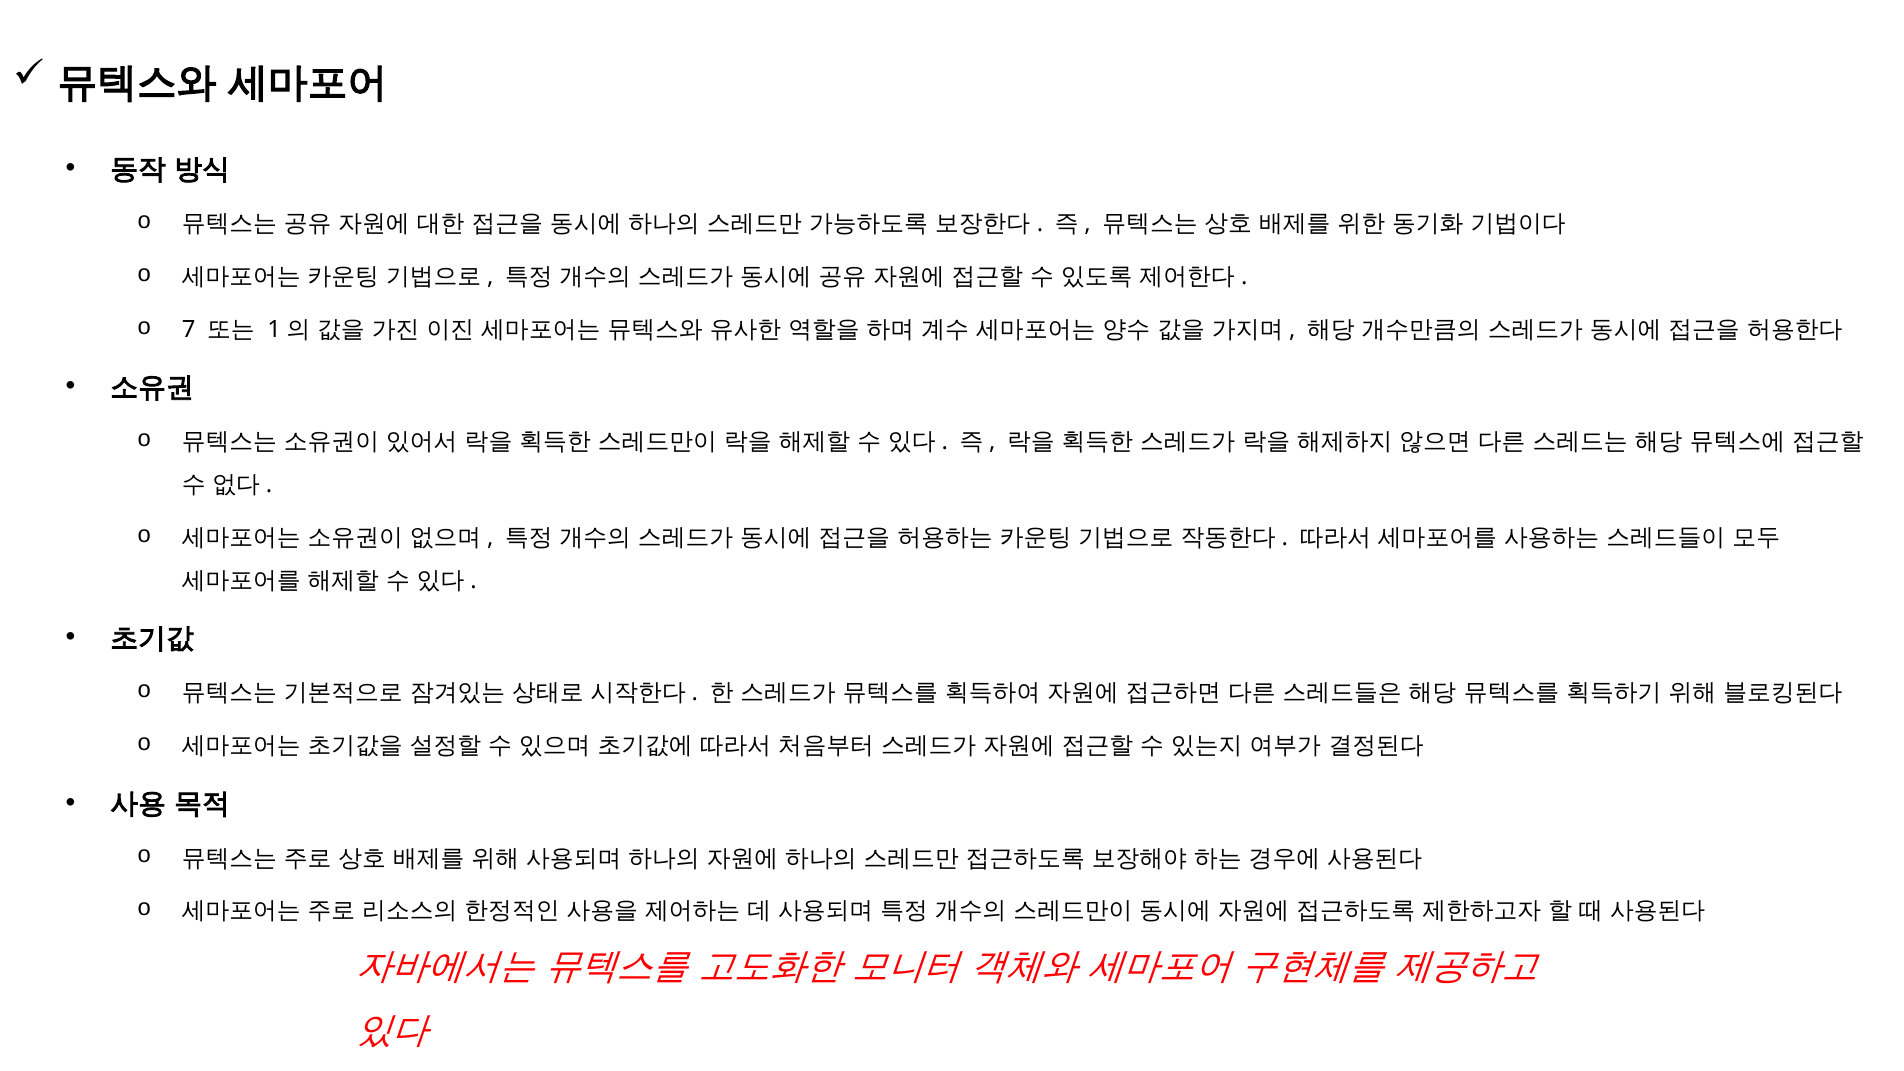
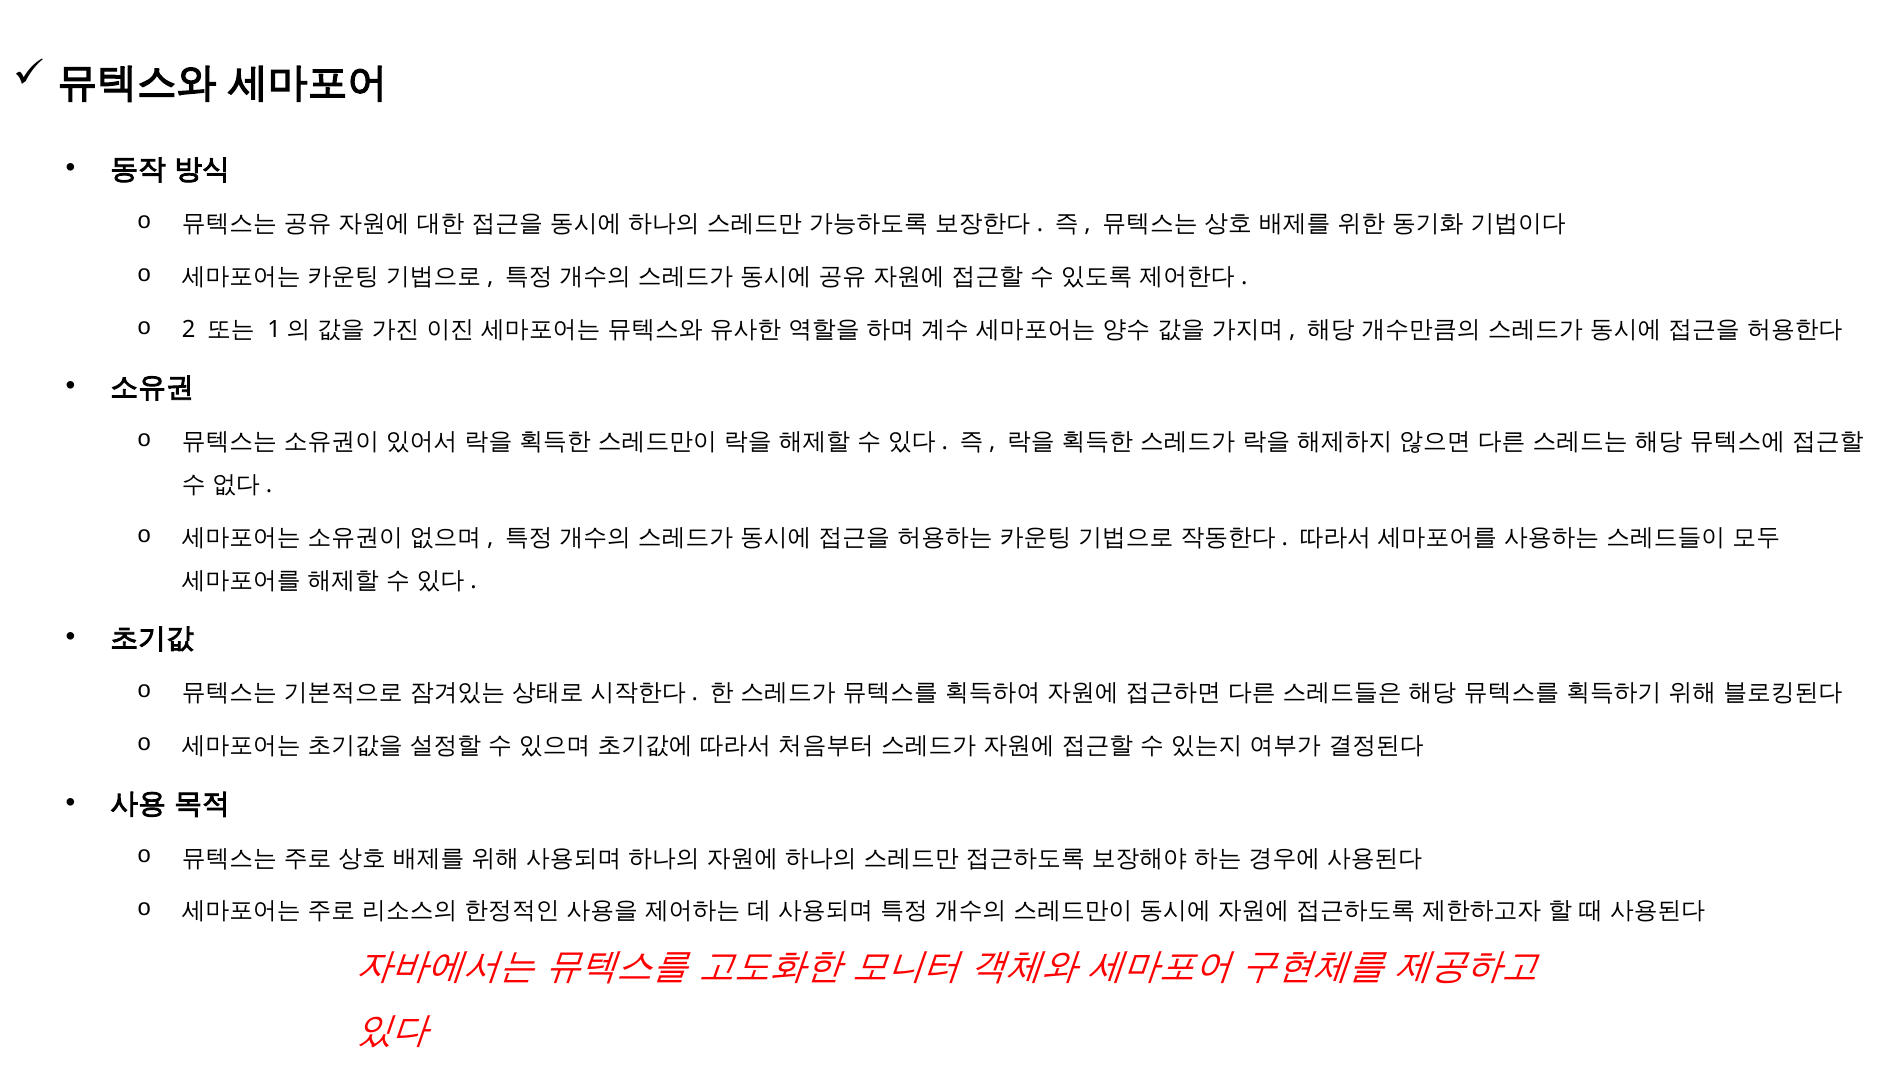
7: 7 -> 2
